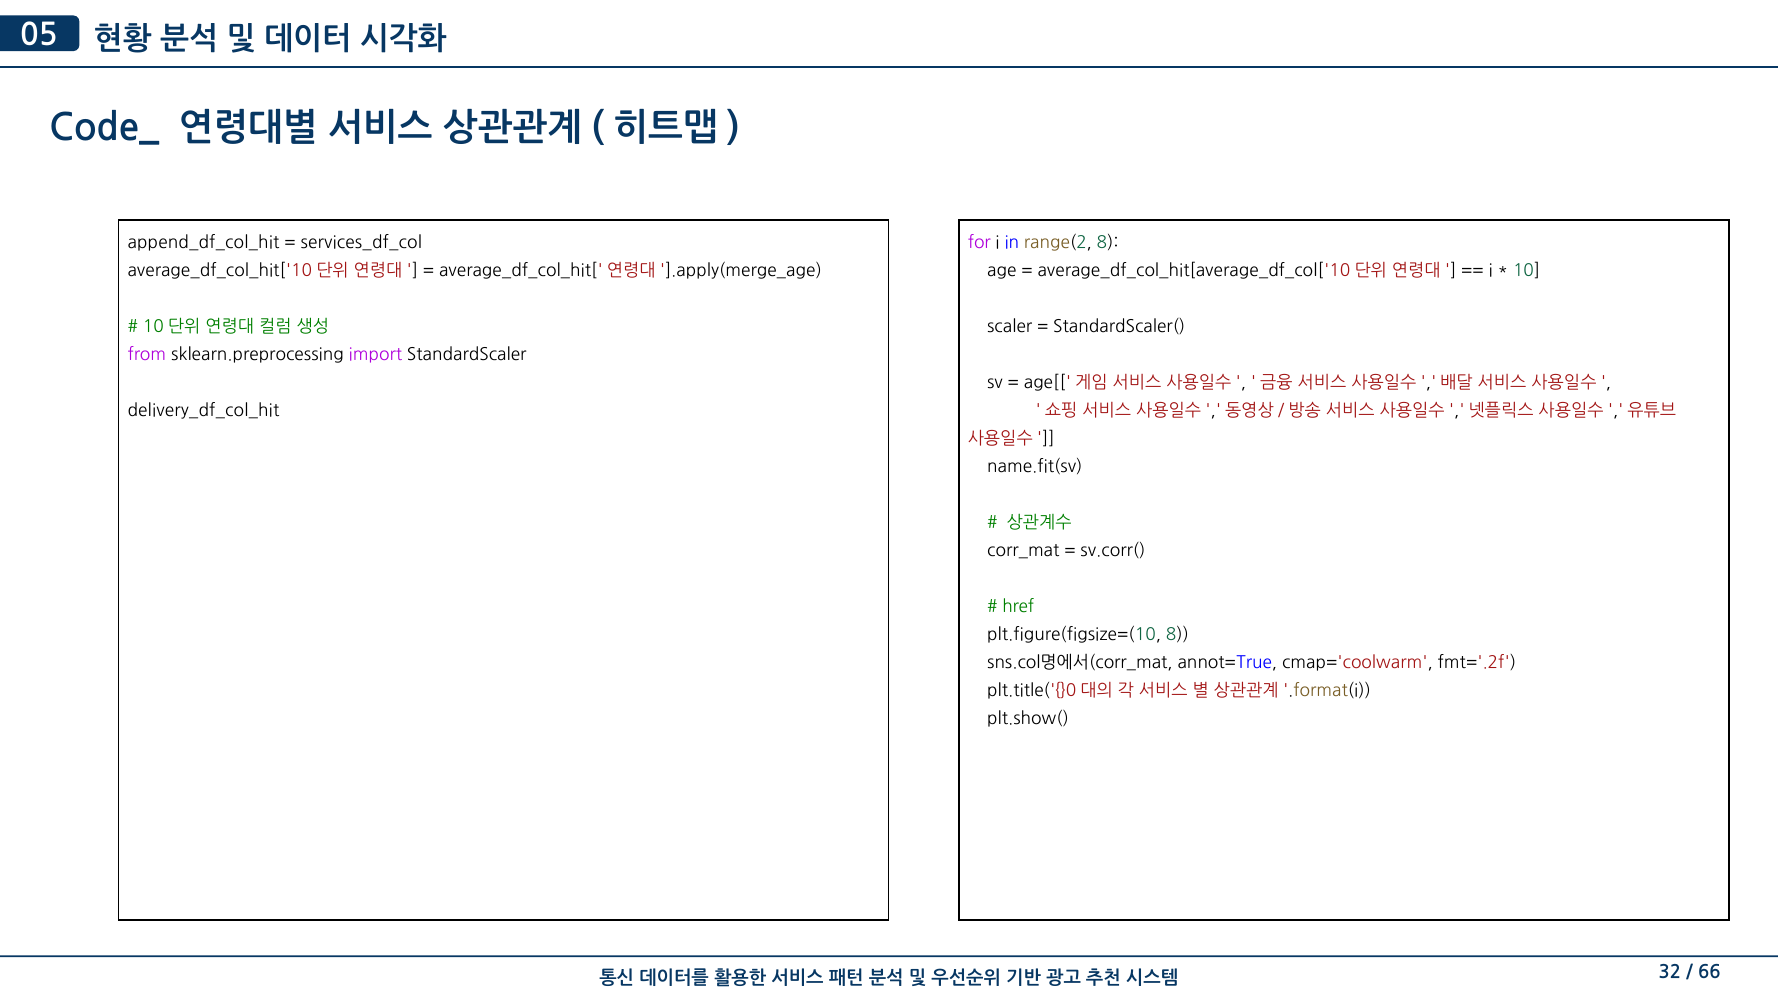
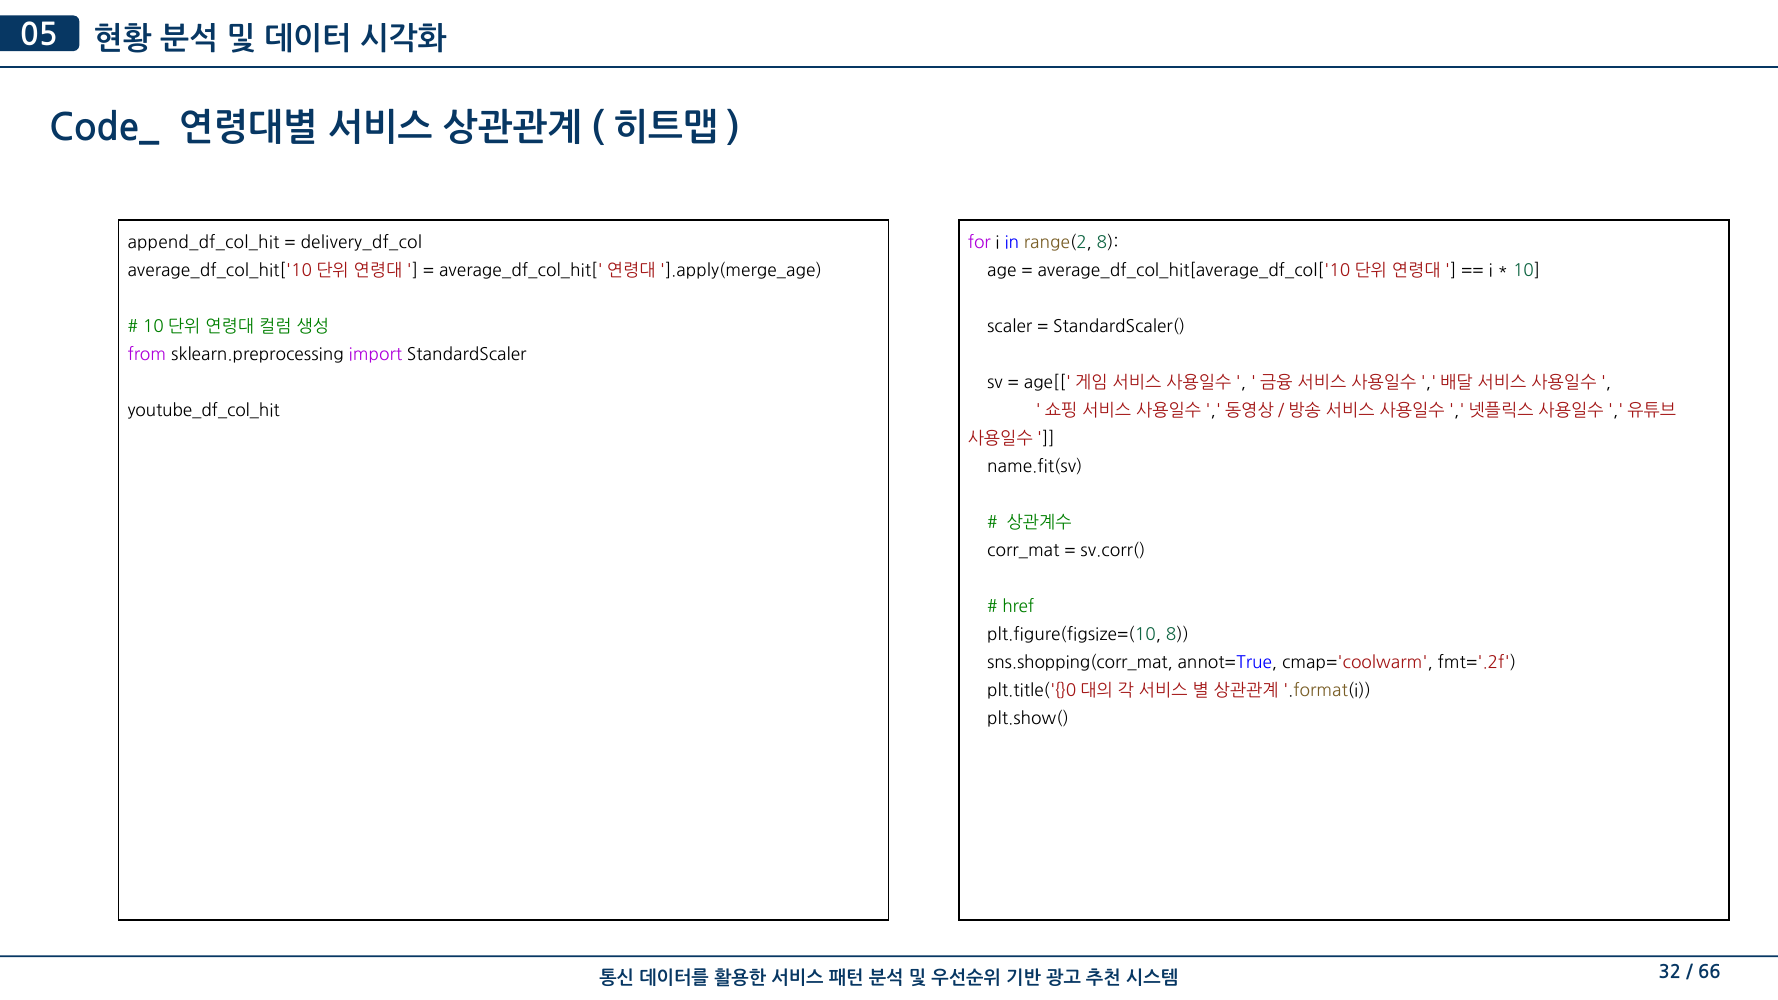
services_df_col: services_df_col -> delivery_df_col
delivery_df_col_hit: delivery_df_col_hit -> youtube_df_col_hit
sns.col명에서(corr_mat: sns.col명에서(corr_mat -> sns.shopping(corr_mat
